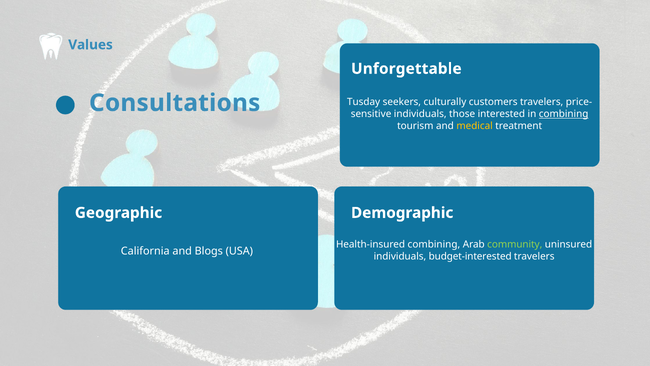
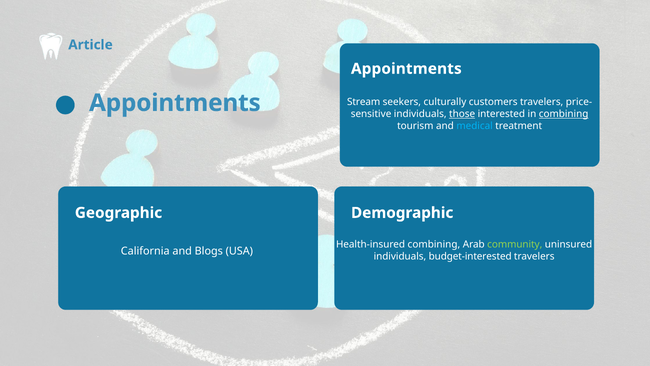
Values: Values -> Article
Unforgettable at (406, 69): Unforgettable -> Appointments
Consultations at (175, 103): Consultations -> Appointments
Tusday: Tusday -> Stream
those underline: none -> present
medical colour: yellow -> light blue
